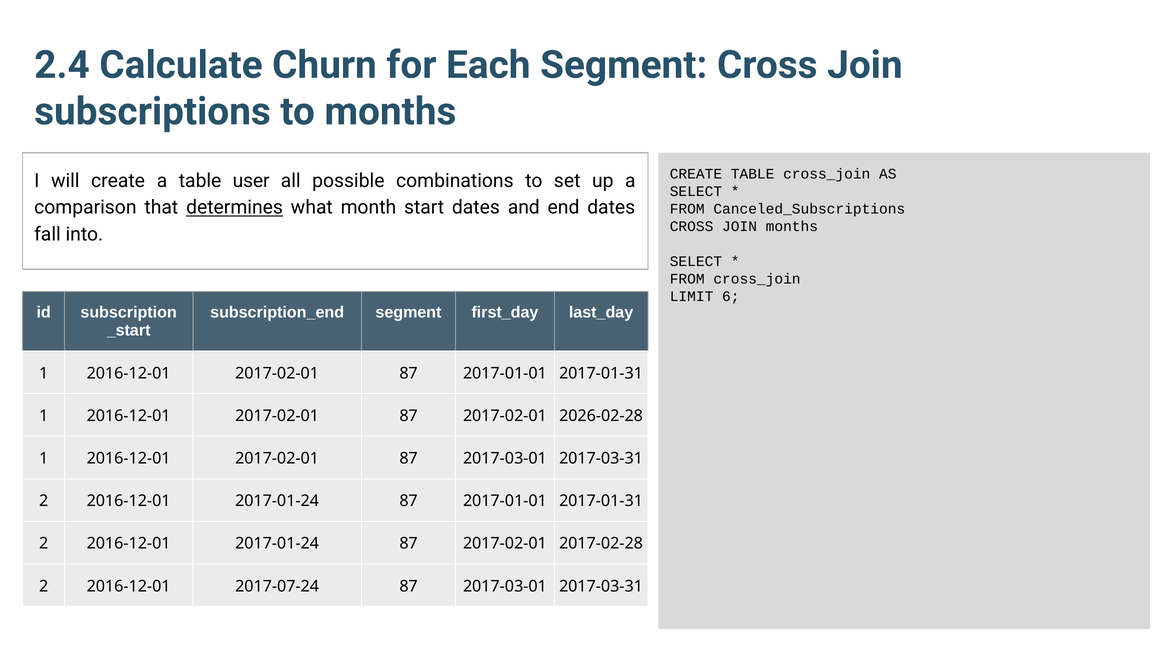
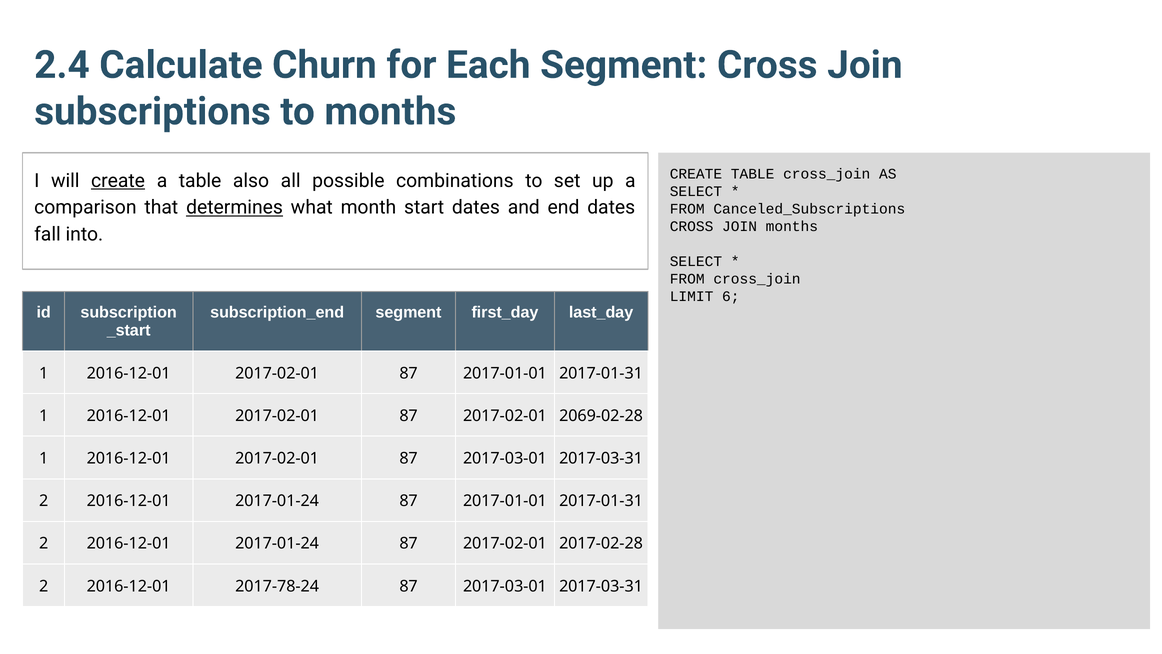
create at (118, 181) underline: none -> present
user: user -> also
2026-02-28: 2026-02-28 -> 2069-02-28
2017-07-24: 2017-07-24 -> 2017-78-24
